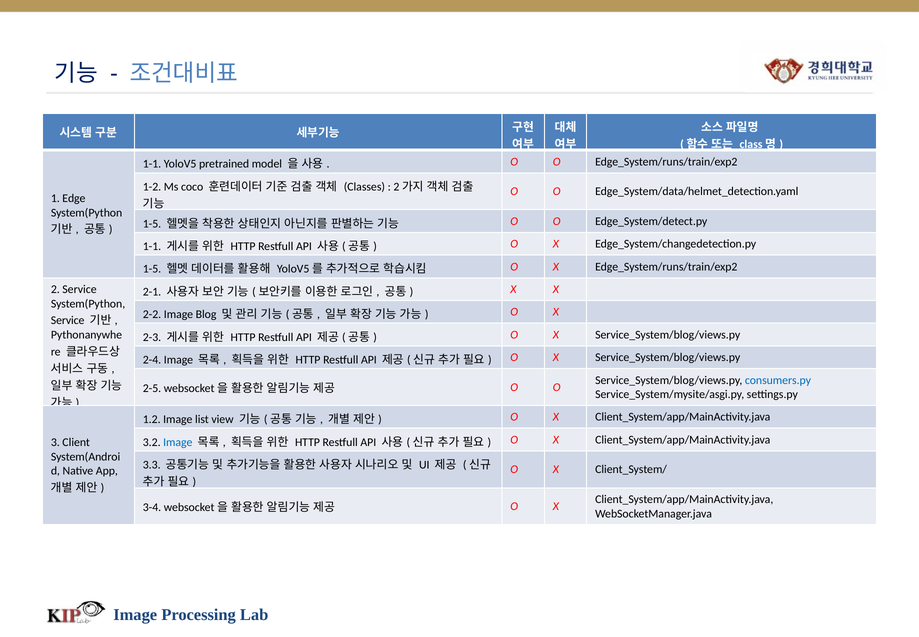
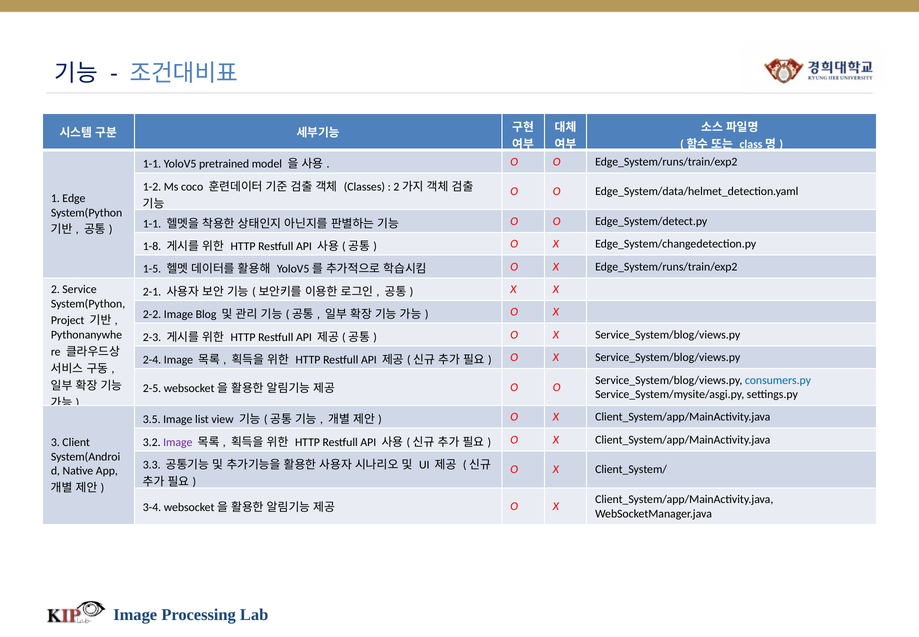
1-5 at (152, 223): 1-5 -> 1-1
1-1 at (152, 246): 1-1 -> 1-8
Service at (68, 320): Service -> Project
1.2: 1.2 -> 3.5
Image at (178, 442) colour: blue -> purple
